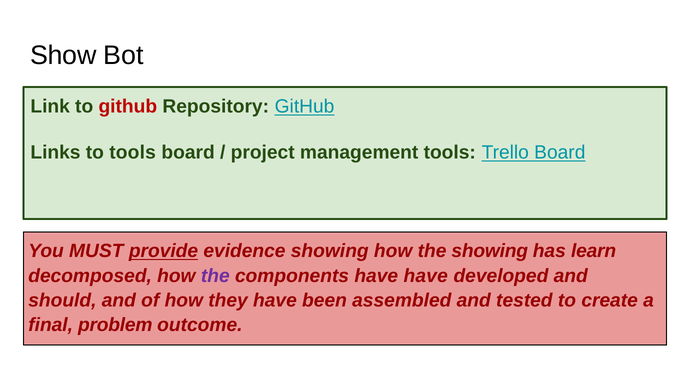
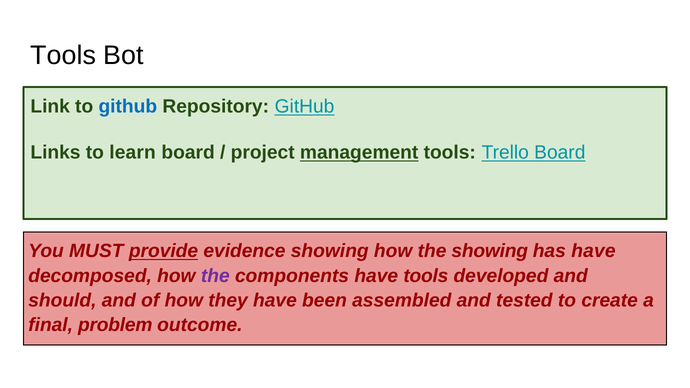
Show at (63, 55): Show -> Tools
github at (128, 107) colour: red -> blue
to tools: tools -> learn
management underline: none -> present
has learn: learn -> have
have have: have -> tools
